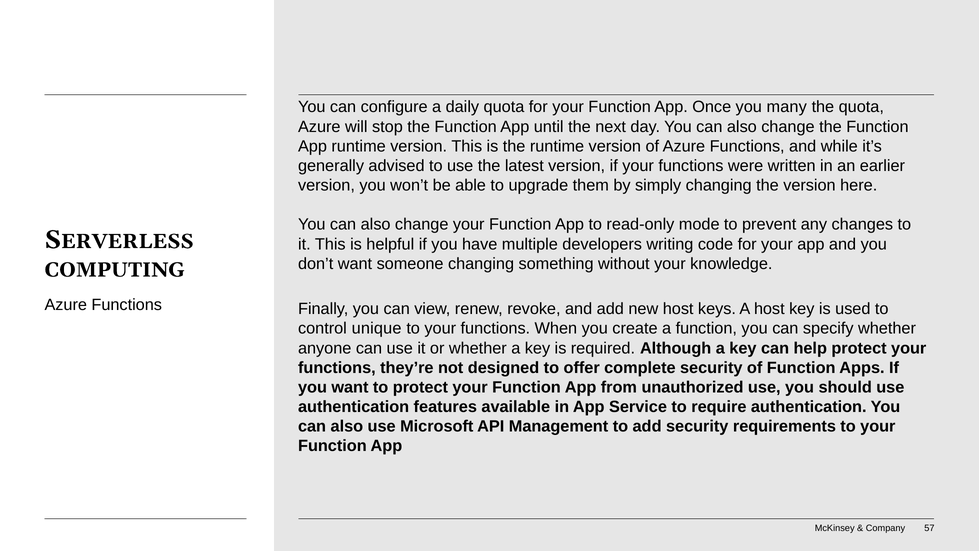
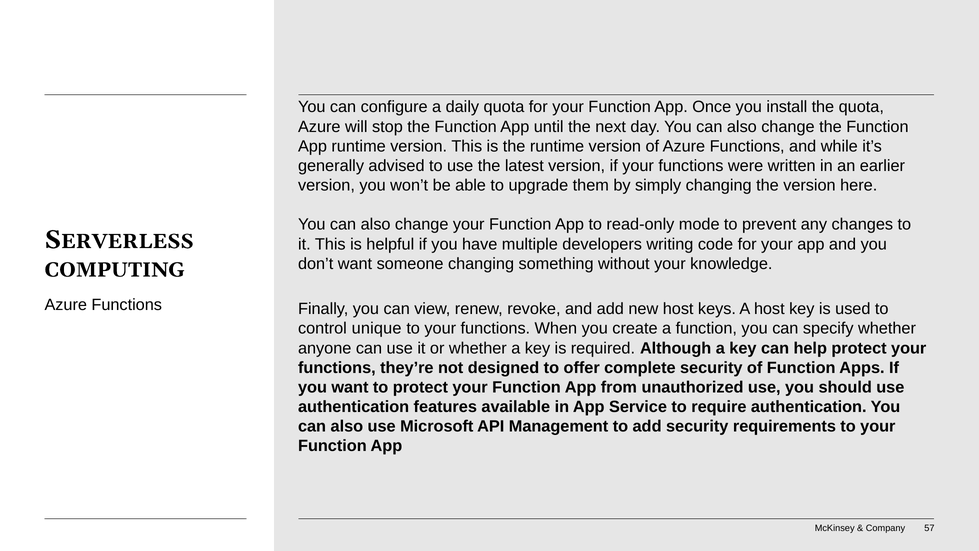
many: many -> install
